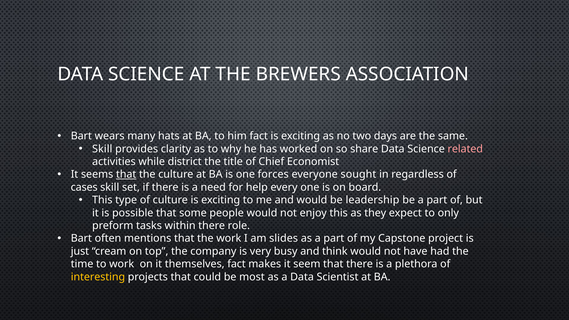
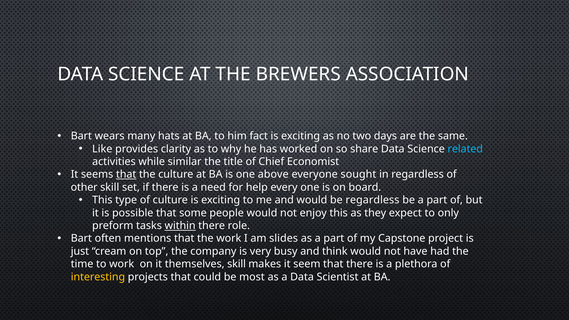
Skill at (102, 149): Skill -> Like
related colour: pink -> light blue
district: district -> similar
forces: forces -> above
cases: cases -> other
be leadership: leadership -> regardless
within underline: none -> present
themselves fact: fact -> skill
